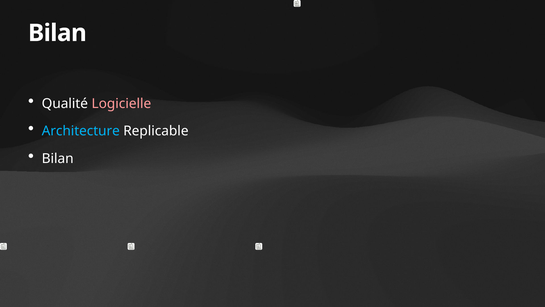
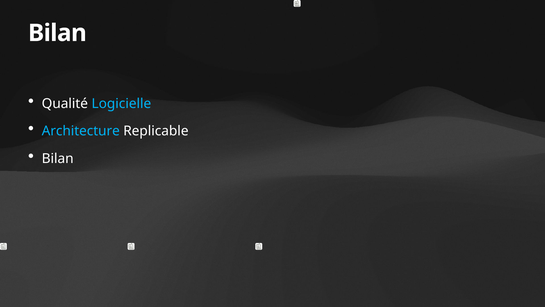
Logicielle colour: pink -> light blue
